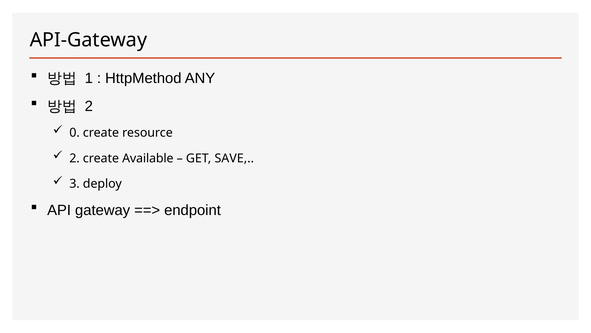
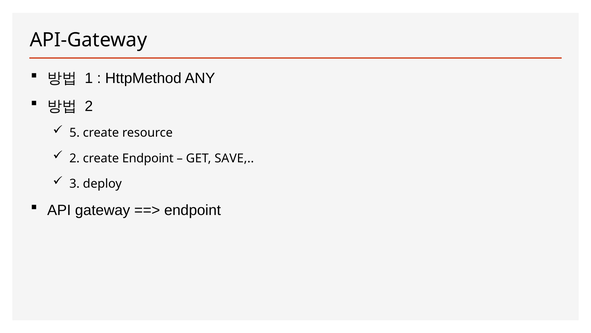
0: 0 -> 5
create Available: Available -> Endpoint
